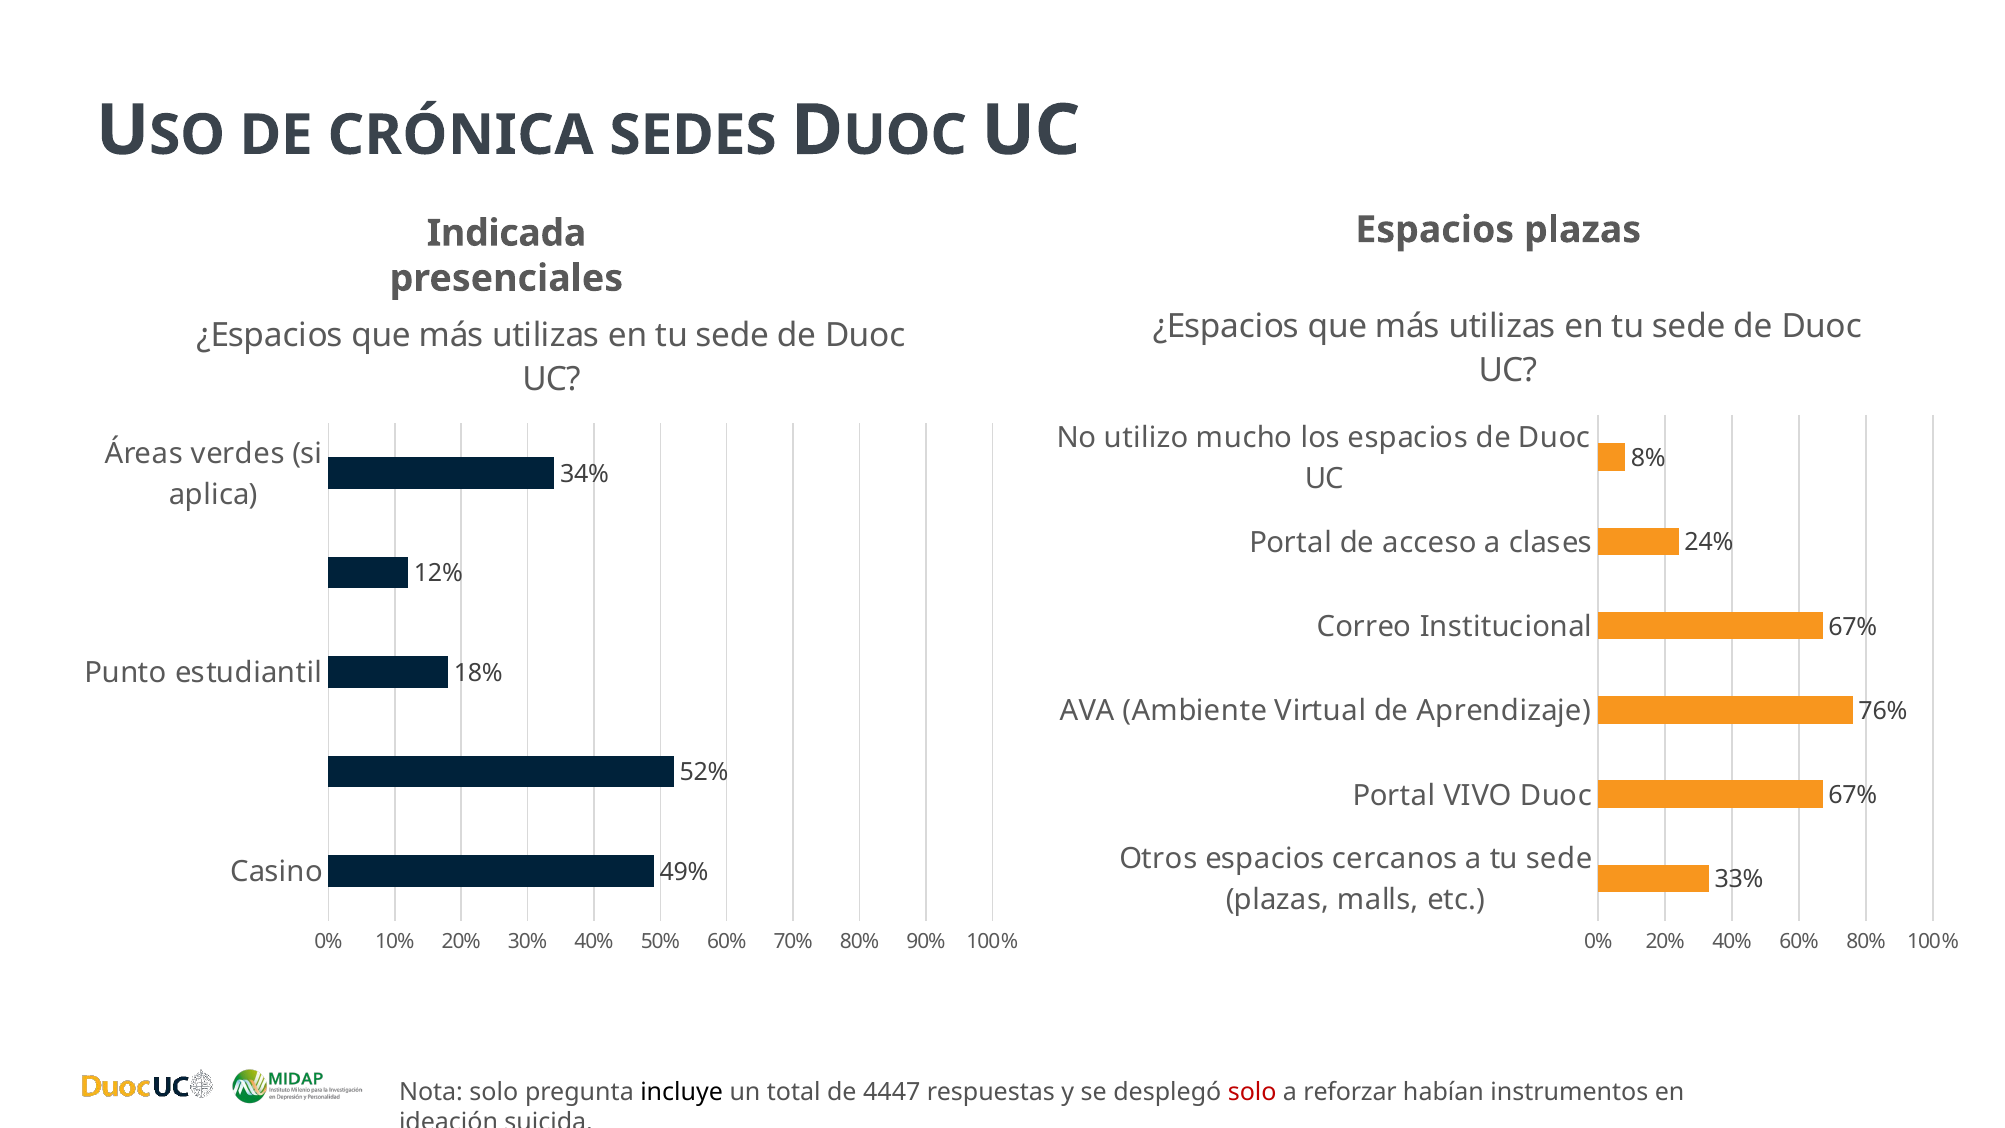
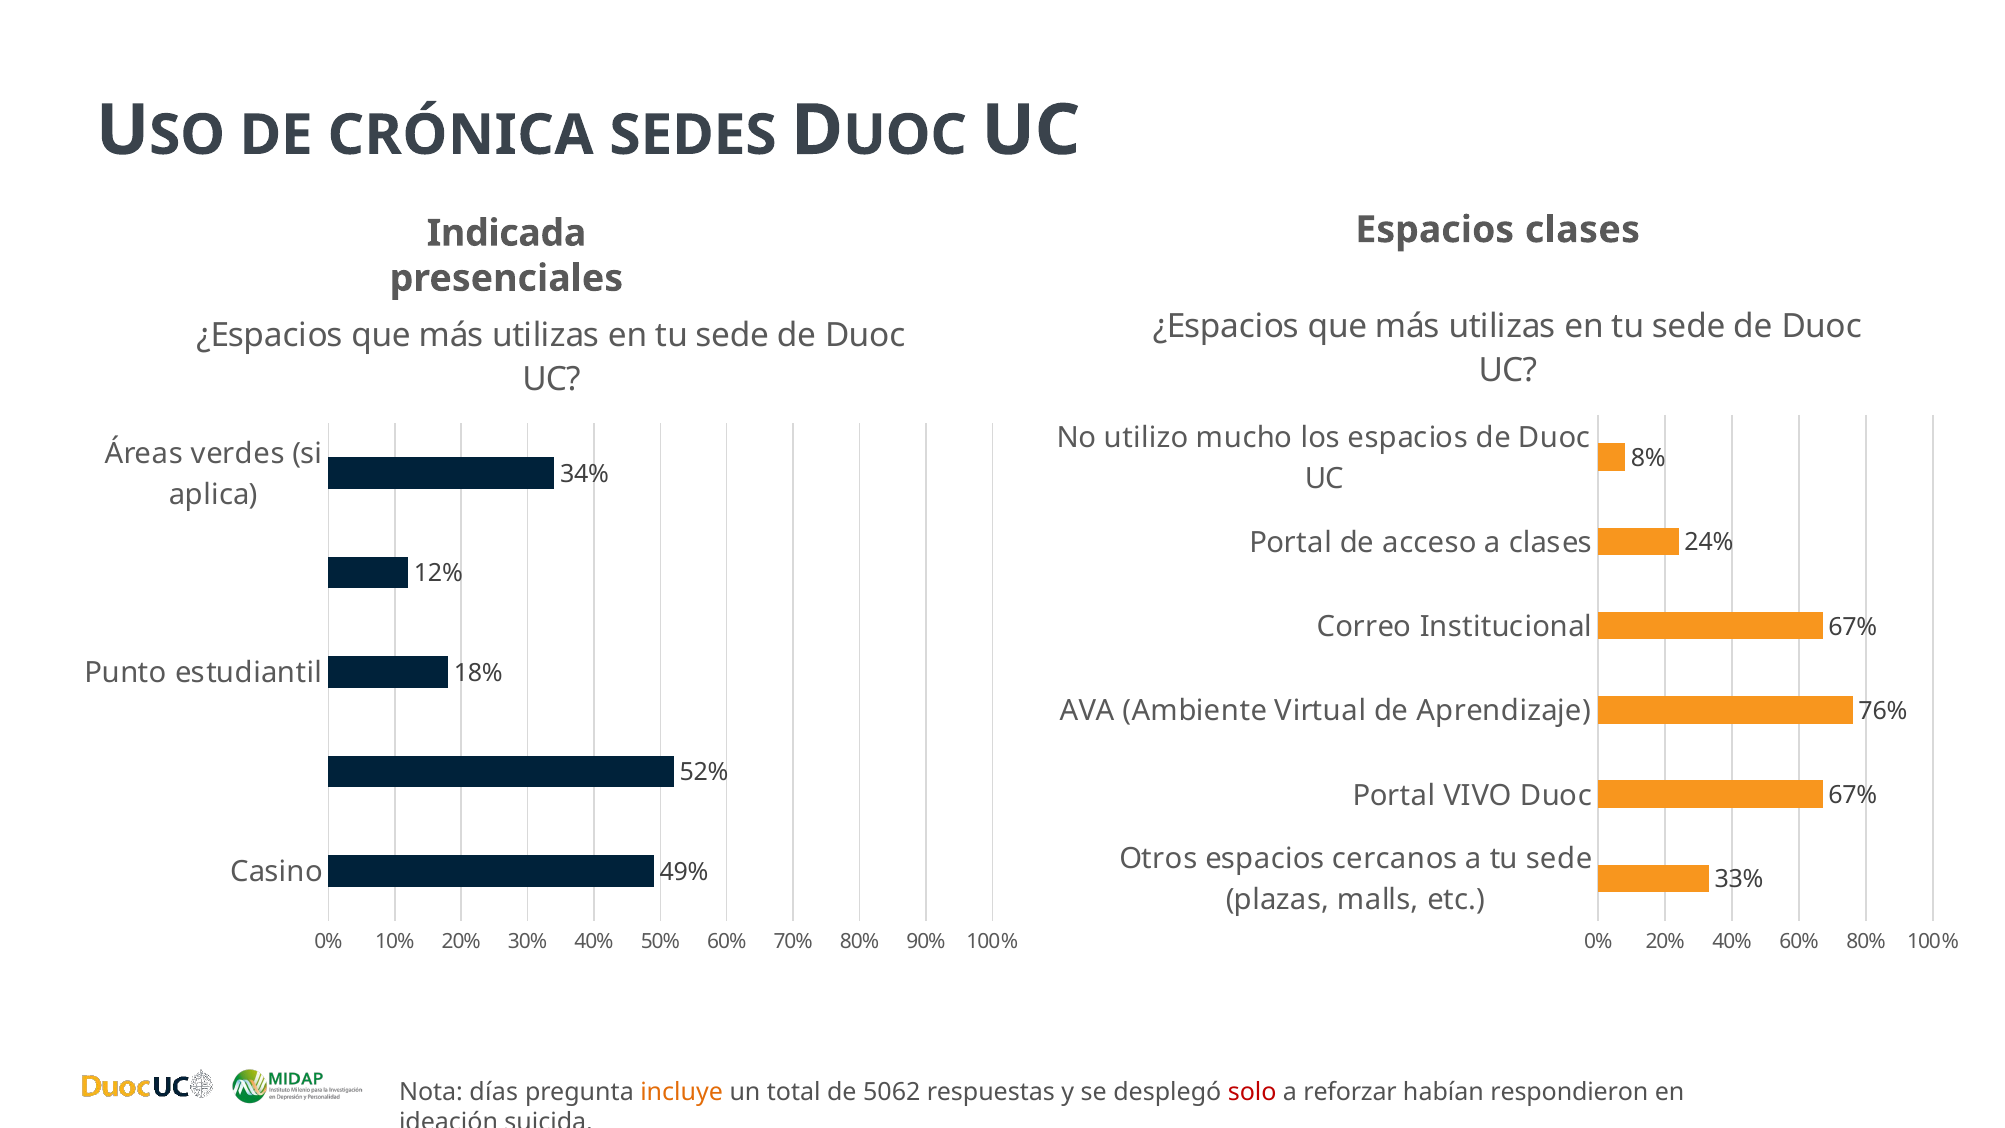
Espacios plazas: plazas -> clases
Nota solo: solo -> días
incluye colour: black -> orange
4447: 4447 -> 5062
instrumentos: instrumentos -> respondieron
